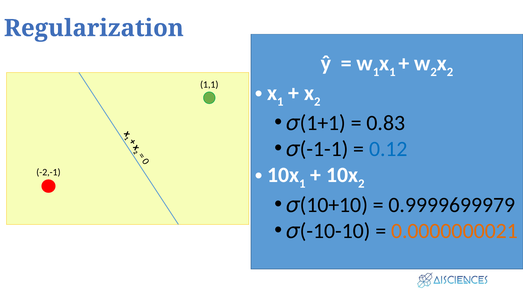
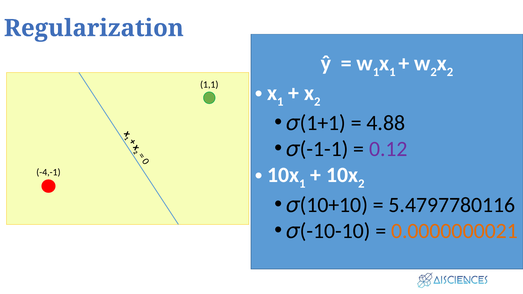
0.83: 0.83 -> 4.88
0.12 colour: blue -> purple
-2,-1: -2,-1 -> -4,-1
0.9999699979: 0.9999699979 -> 5.4797780116
